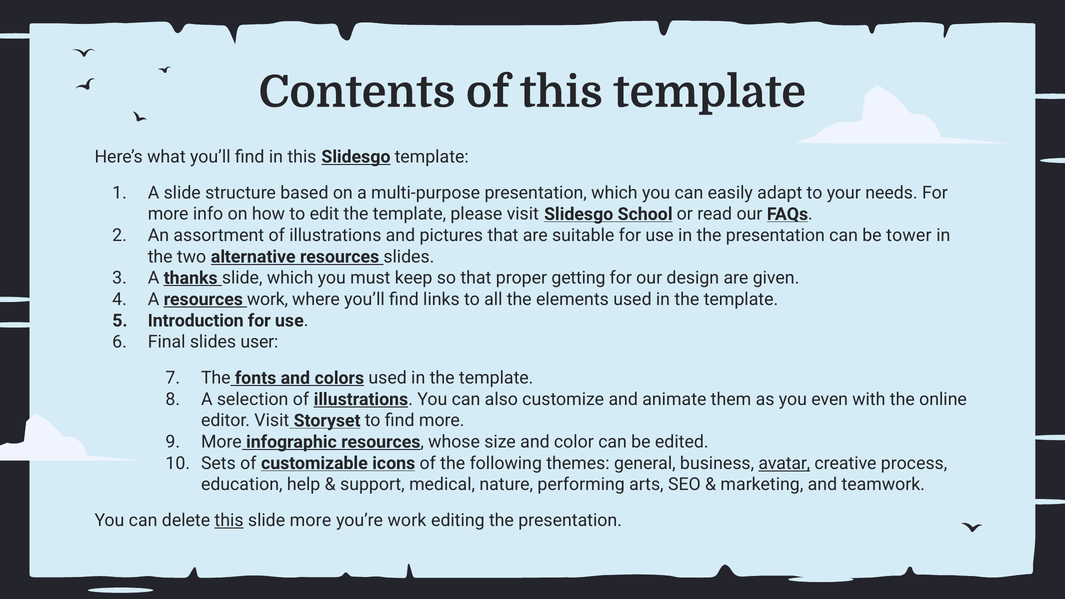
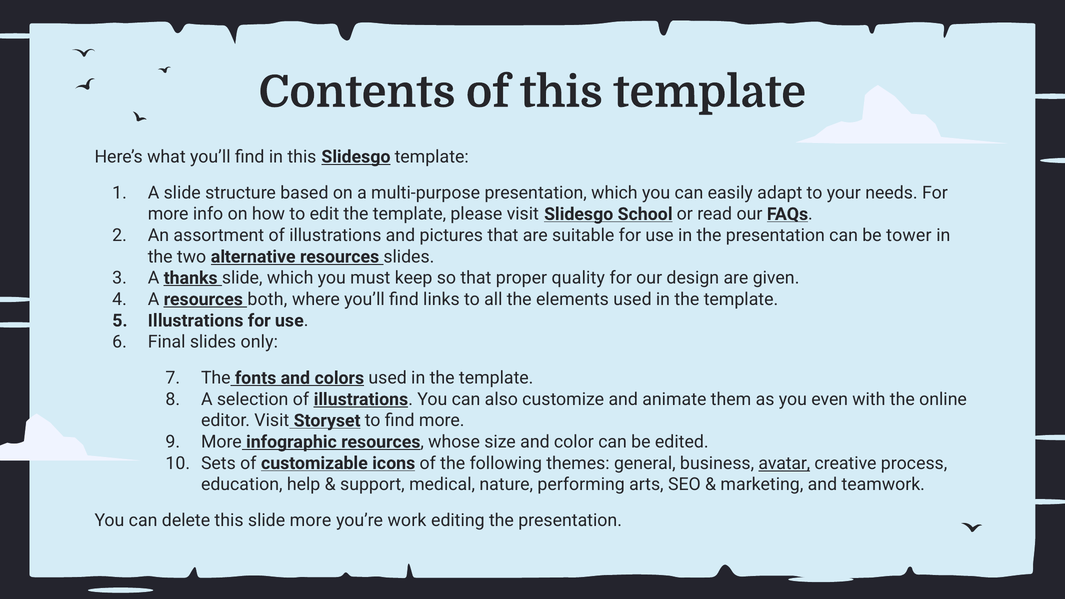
getting: getting -> quality
resources work: work -> both
Introduction at (196, 321): Introduction -> Illustrations
user: user -> only
this at (229, 521) underline: present -> none
